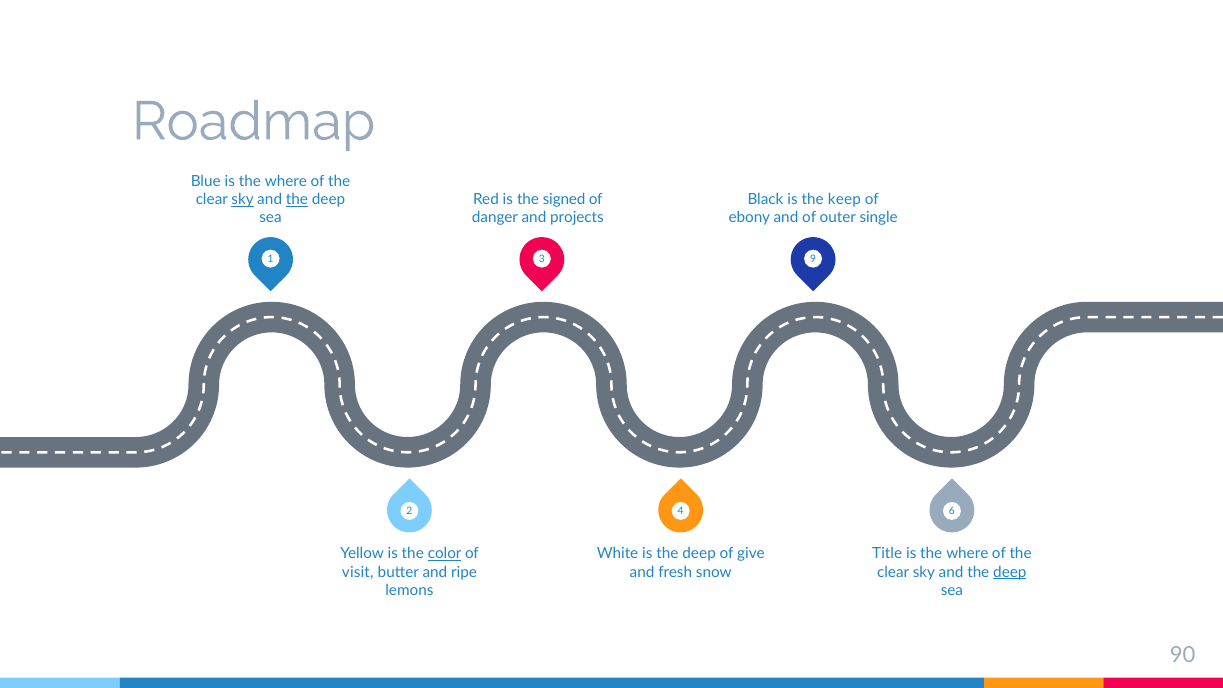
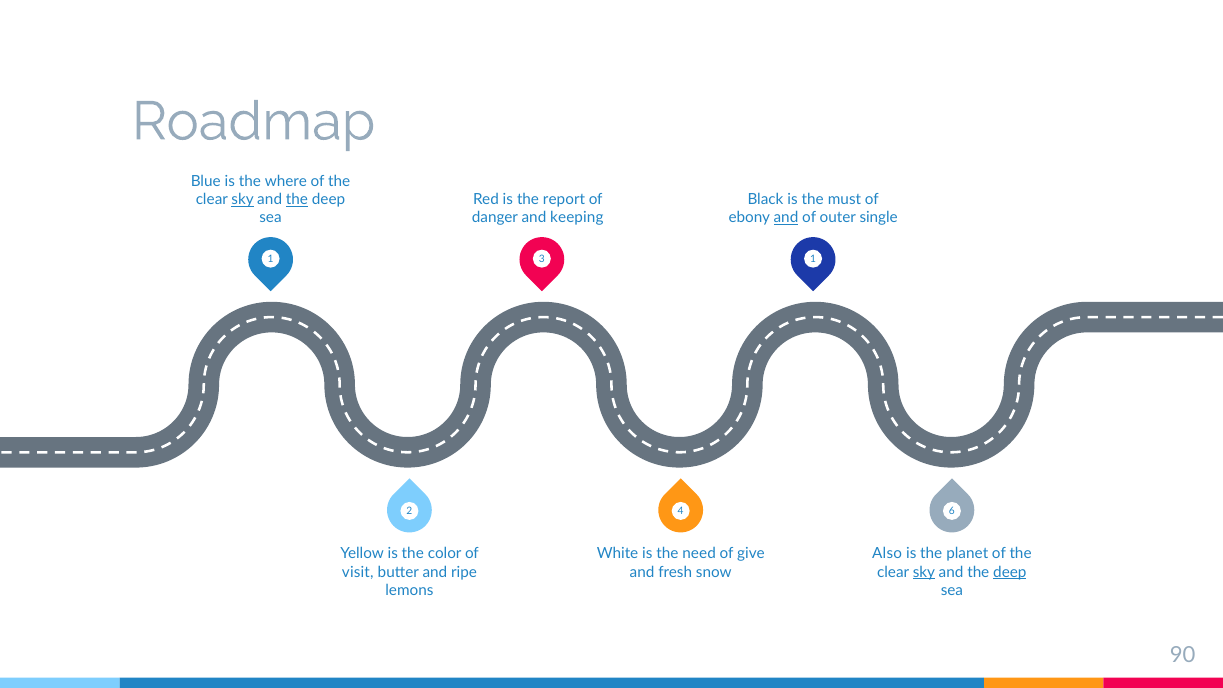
signed: signed -> report
keep: keep -> must
projects: projects -> keeping
and at (786, 218) underline: none -> present
3 9: 9 -> 1
color underline: present -> none
is the deep: deep -> need
Title: Title -> Also
where at (967, 554): where -> planet
sky at (924, 572) underline: none -> present
